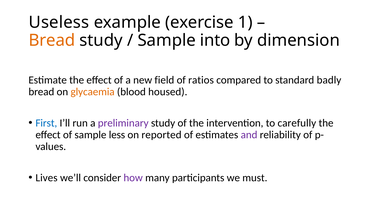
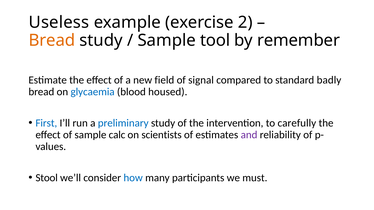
1: 1 -> 2
into: into -> tool
dimension: dimension -> remember
ratios: ratios -> signal
glycaemia colour: orange -> blue
preliminary colour: purple -> blue
less: less -> calc
reported: reported -> scientists
Lives: Lives -> Stool
how colour: purple -> blue
